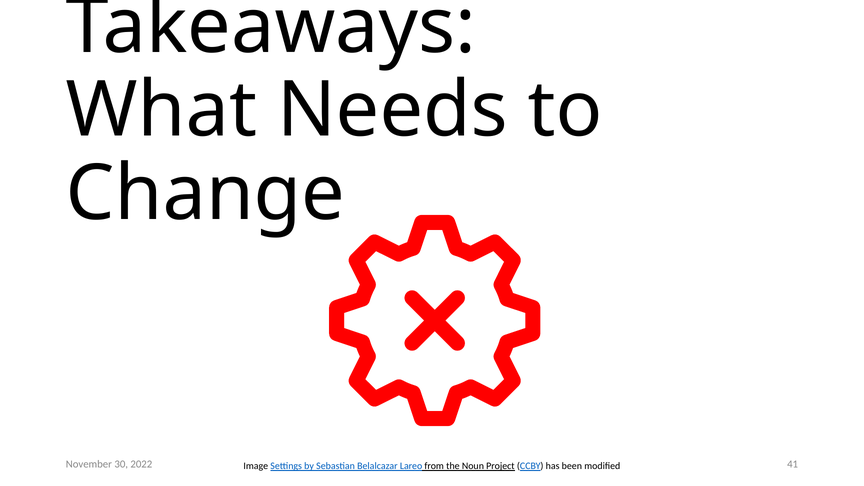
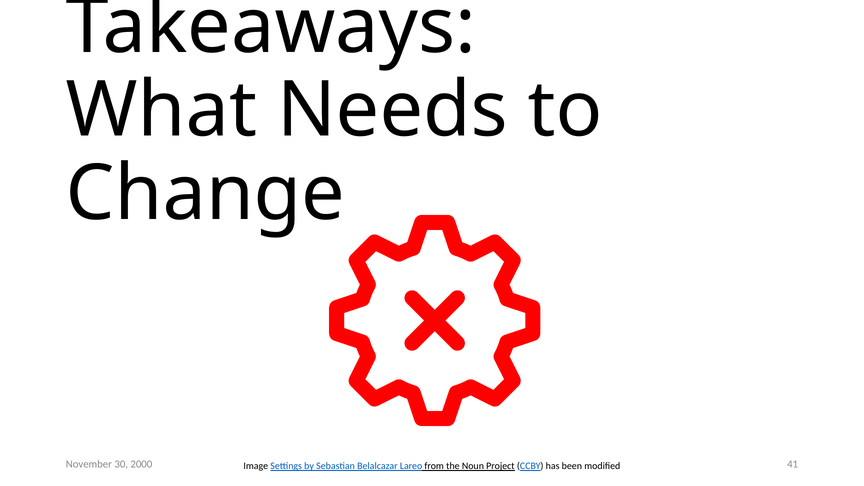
2022: 2022 -> 2000
